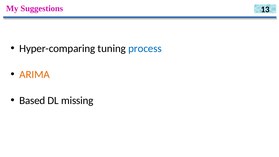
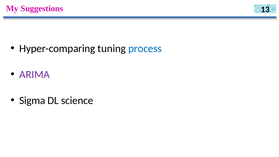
ARIMA colour: orange -> purple
Based: Based -> Sigma
missing: missing -> science
